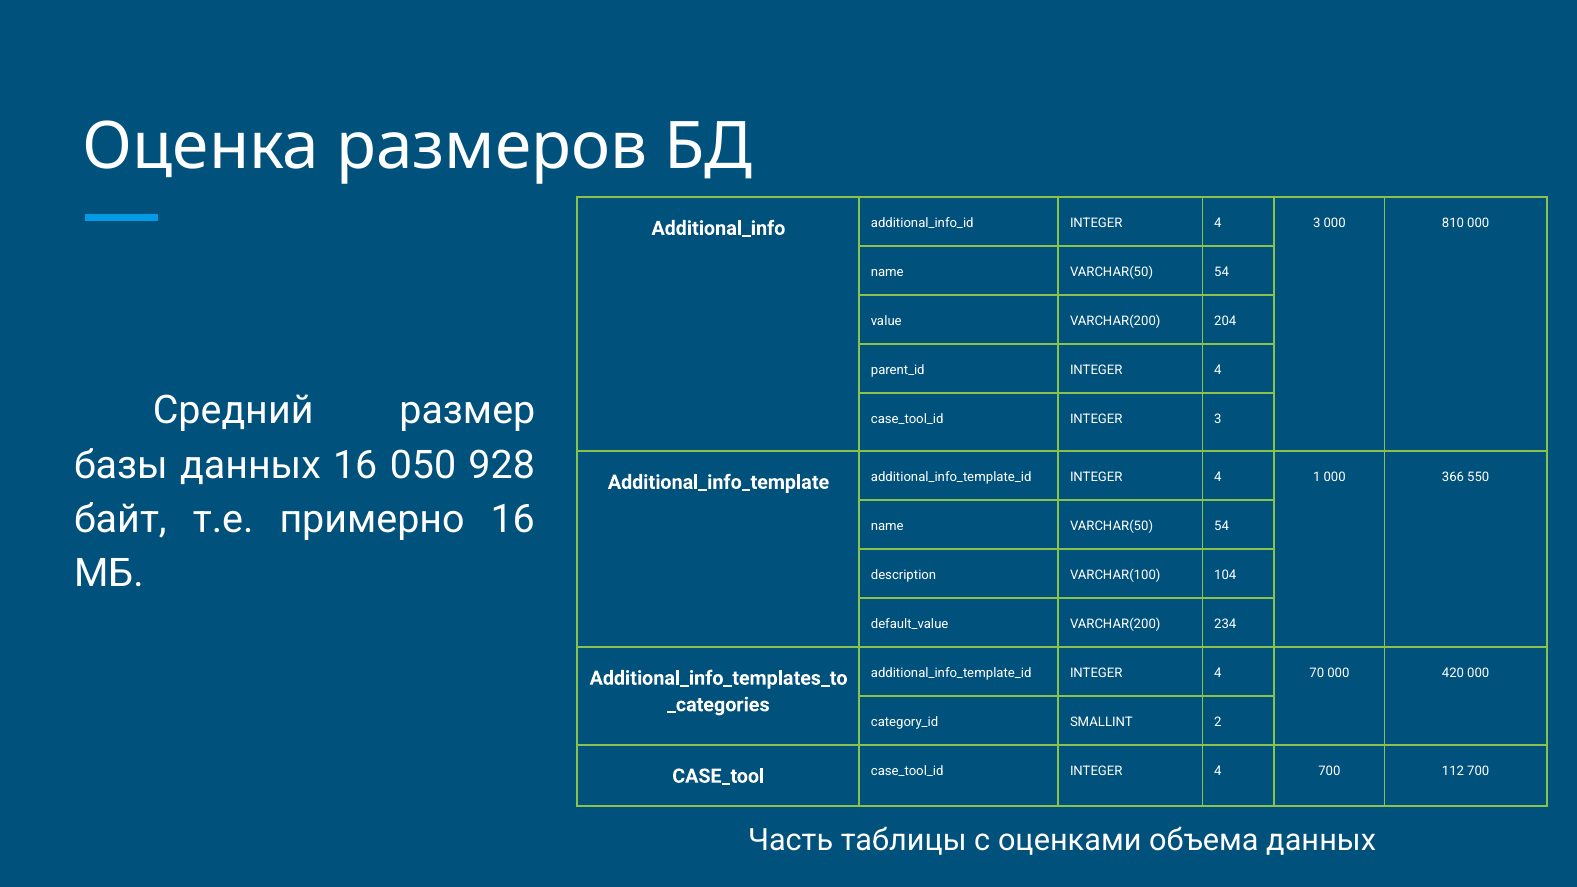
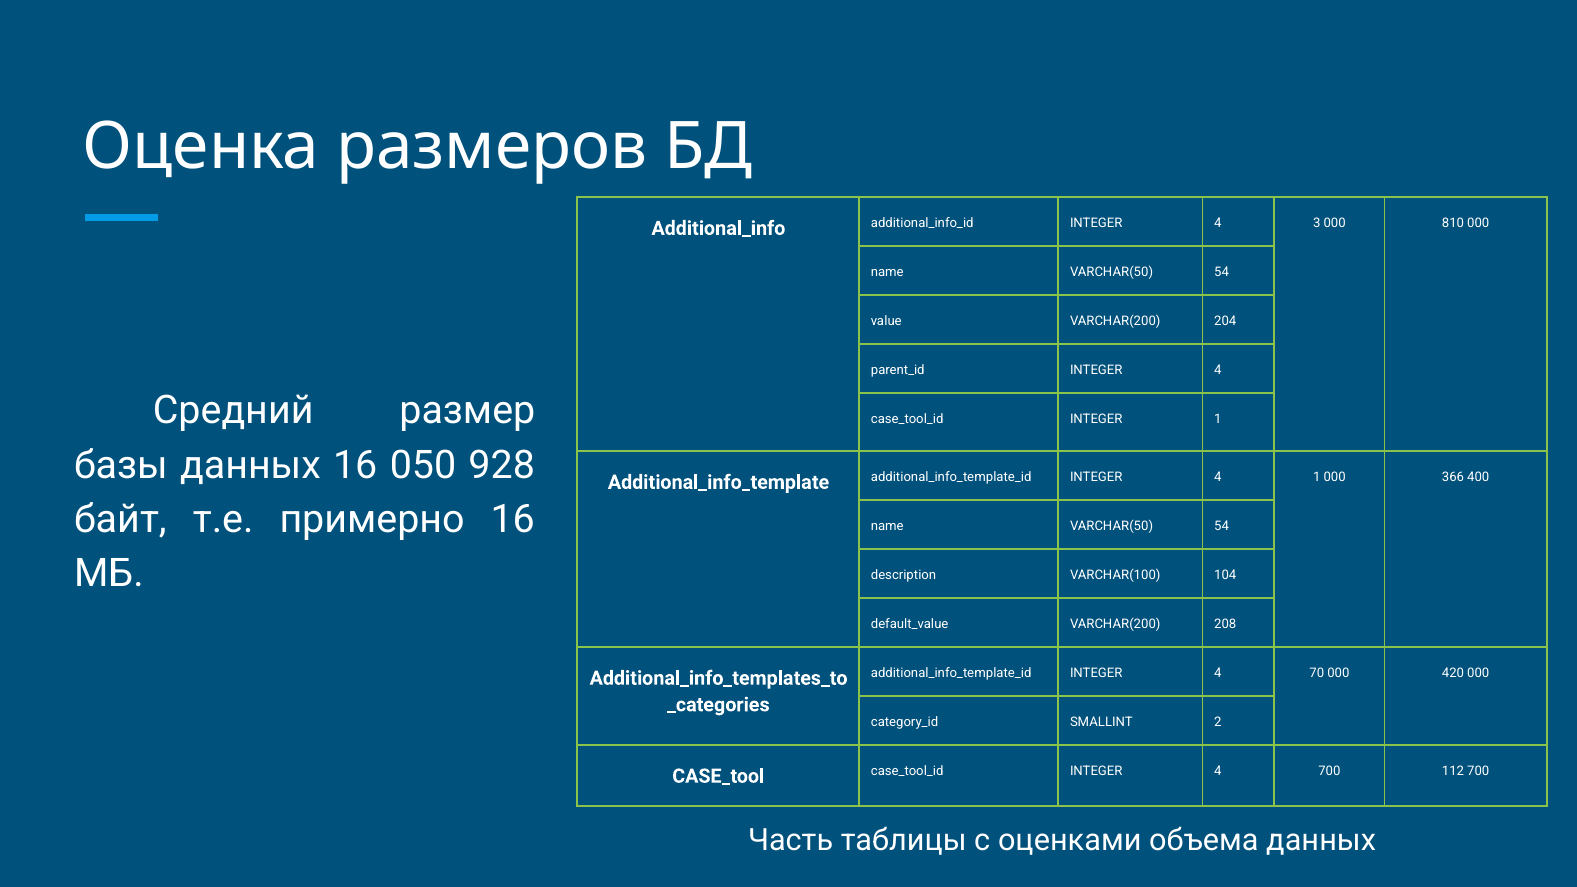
INTEGER 3: 3 -> 1
550: 550 -> 400
234: 234 -> 208
